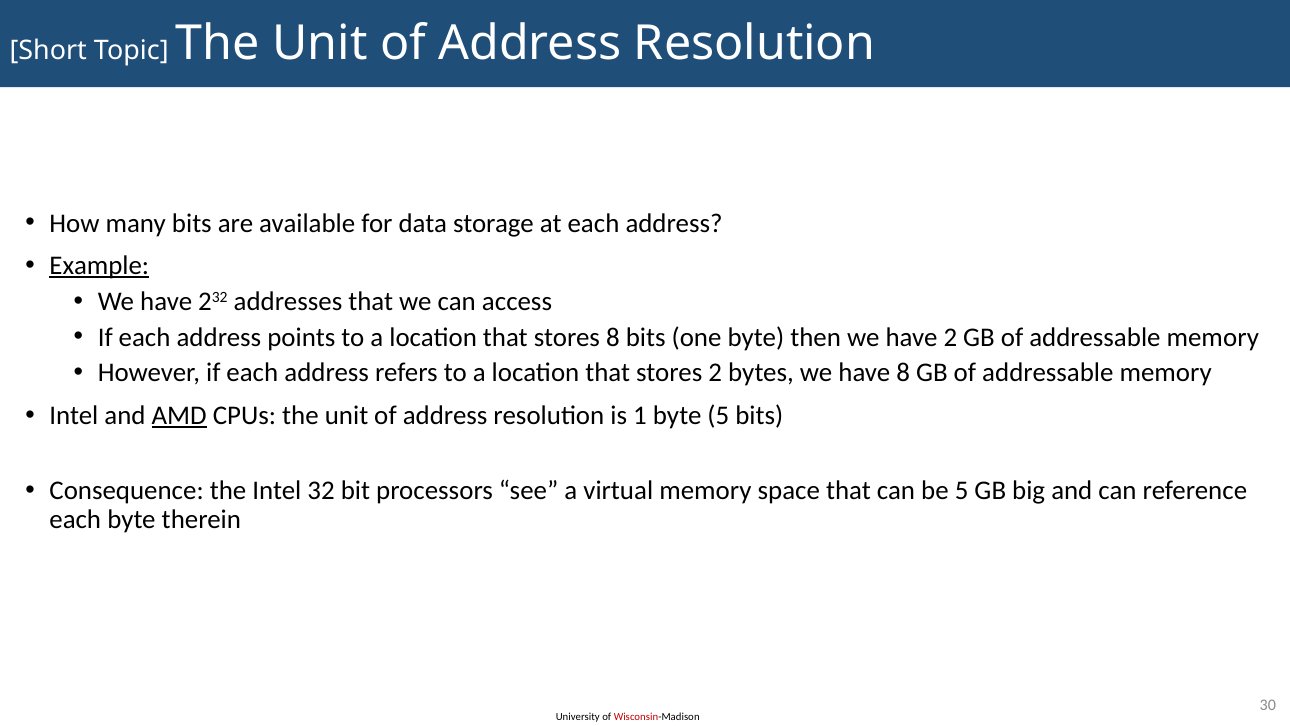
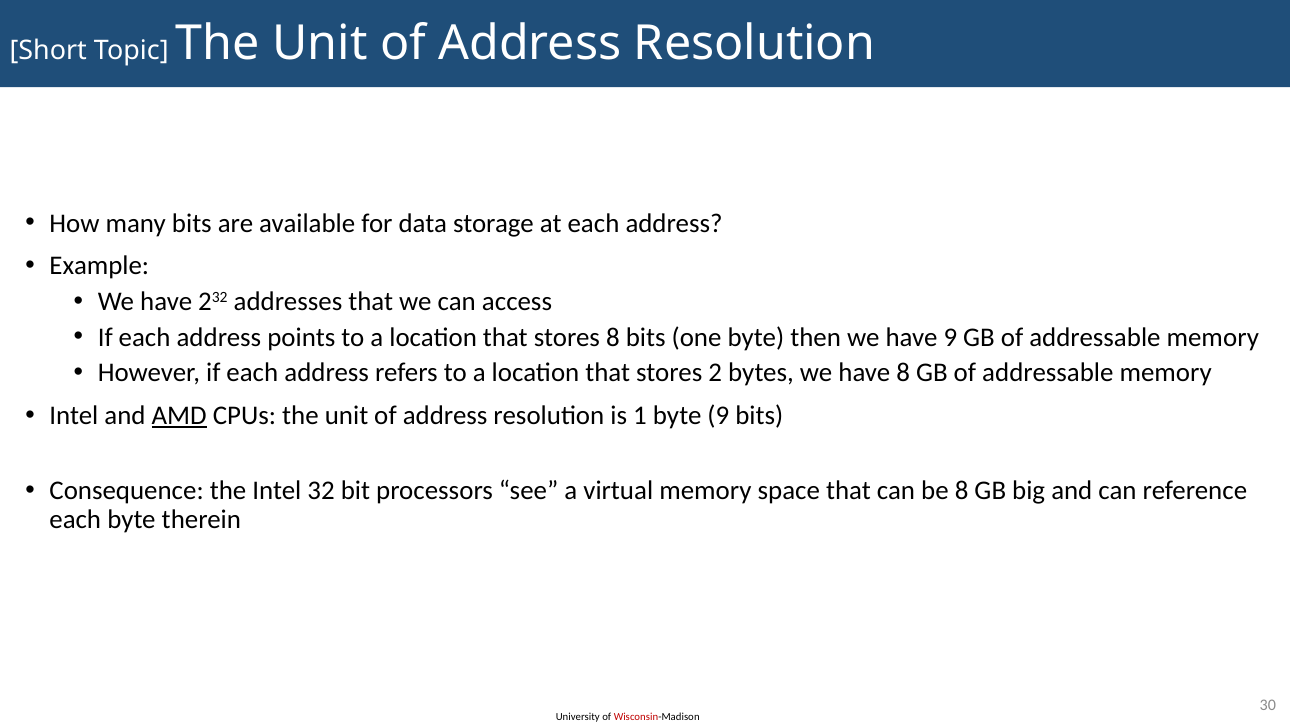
Example underline: present -> none
have 2: 2 -> 9
byte 5: 5 -> 9
be 5: 5 -> 8
